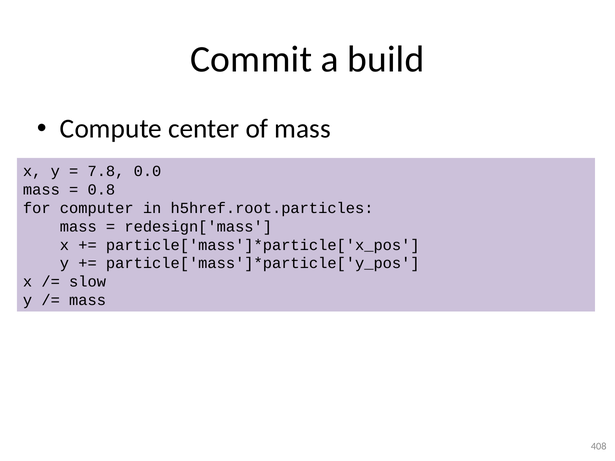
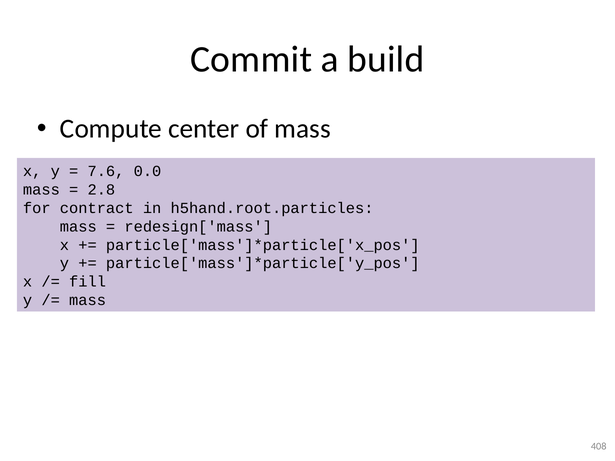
7.8: 7.8 -> 7.6
0.8: 0.8 -> 2.8
computer: computer -> contract
h5href.root.particles: h5href.root.particles -> h5hand.root.particles
slow: slow -> fill
